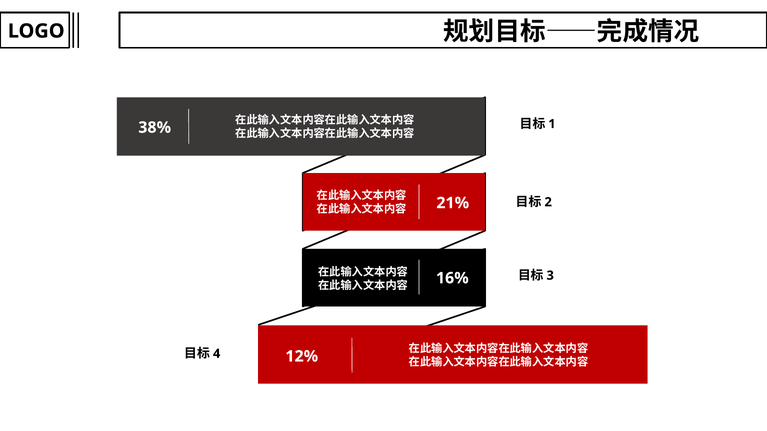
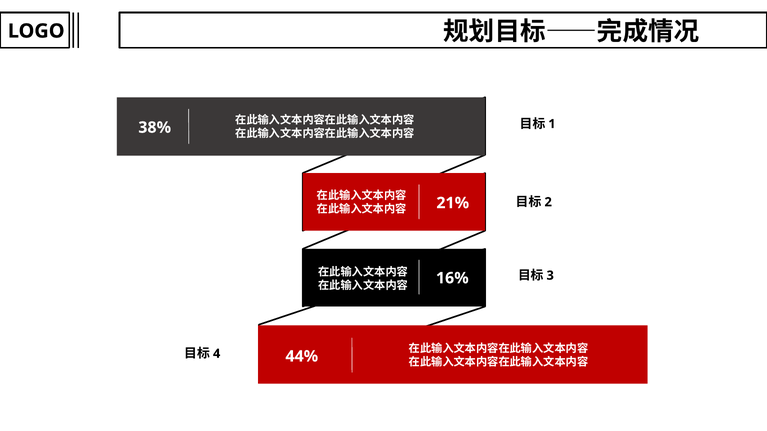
12%: 12% -> 44%
